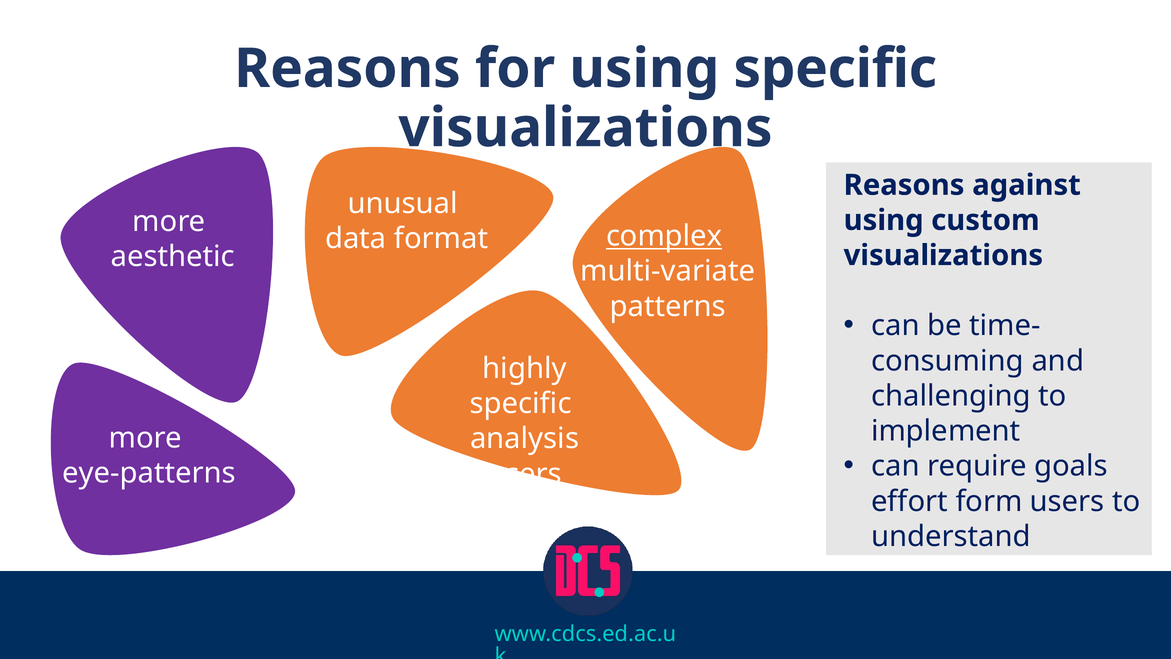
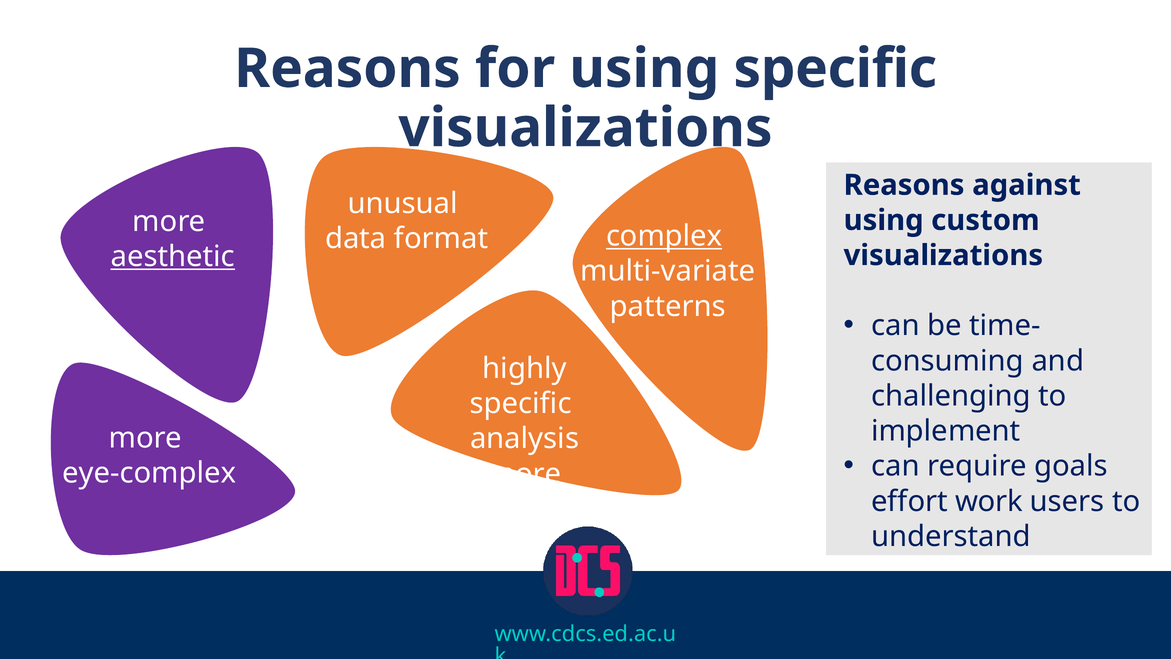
aesthetic underline: none -> present
eye-patterns: eye-patterns -> eye-complex
users at (525, 474): users -> more
form: form -> work
